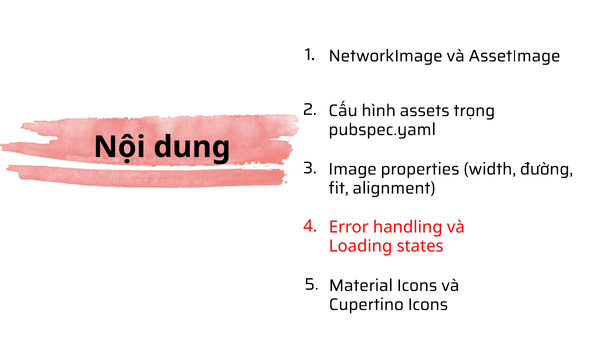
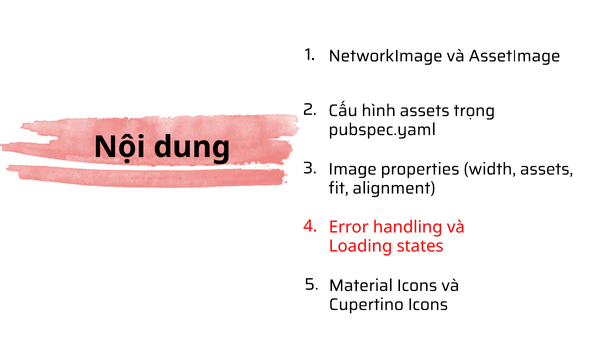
width đường: đường -> assets
